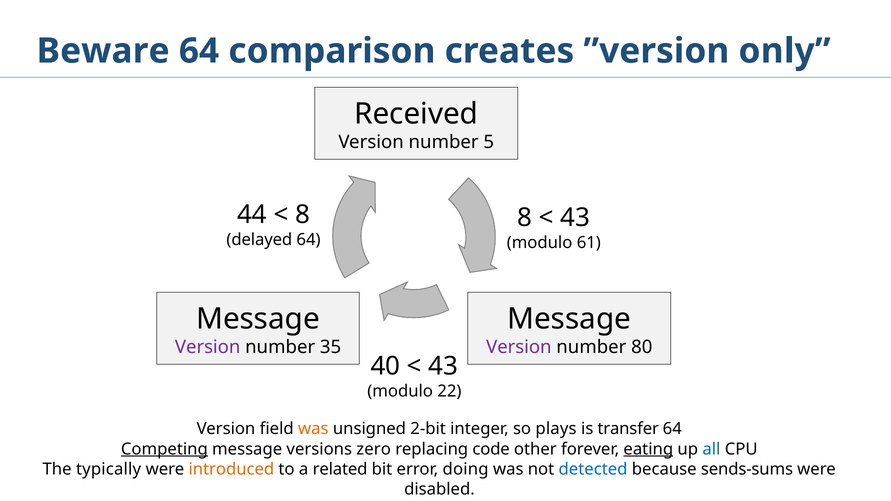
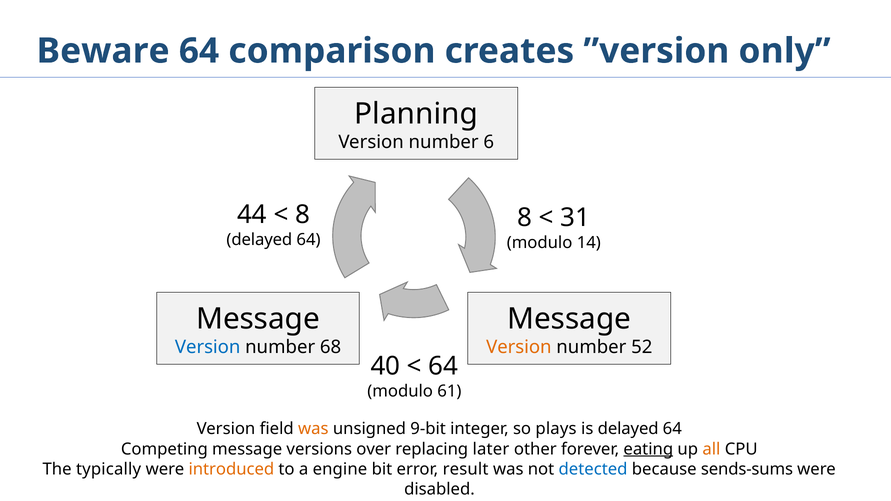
Received: Received -> Planning
5: 5 -> 6
43 at (575, 218): 43 -> 31
61: 61 -> 14
Version at (208, 347) colour: purple -> blue
35: 35 -> 68
Version at (519, 347) colour: purple -> orange
80: 80 -> 52
43 at (443, 366): 43 -> 64
22: 22 -> 61
2-bit: 2-bit -> 9-bit
is transfer: transfer -> delayed
Competing underline: present -> none
zero: zero -> over
code: code -> later
all colour: blue -> orange
related: related -> engine
doing: doing -> result
